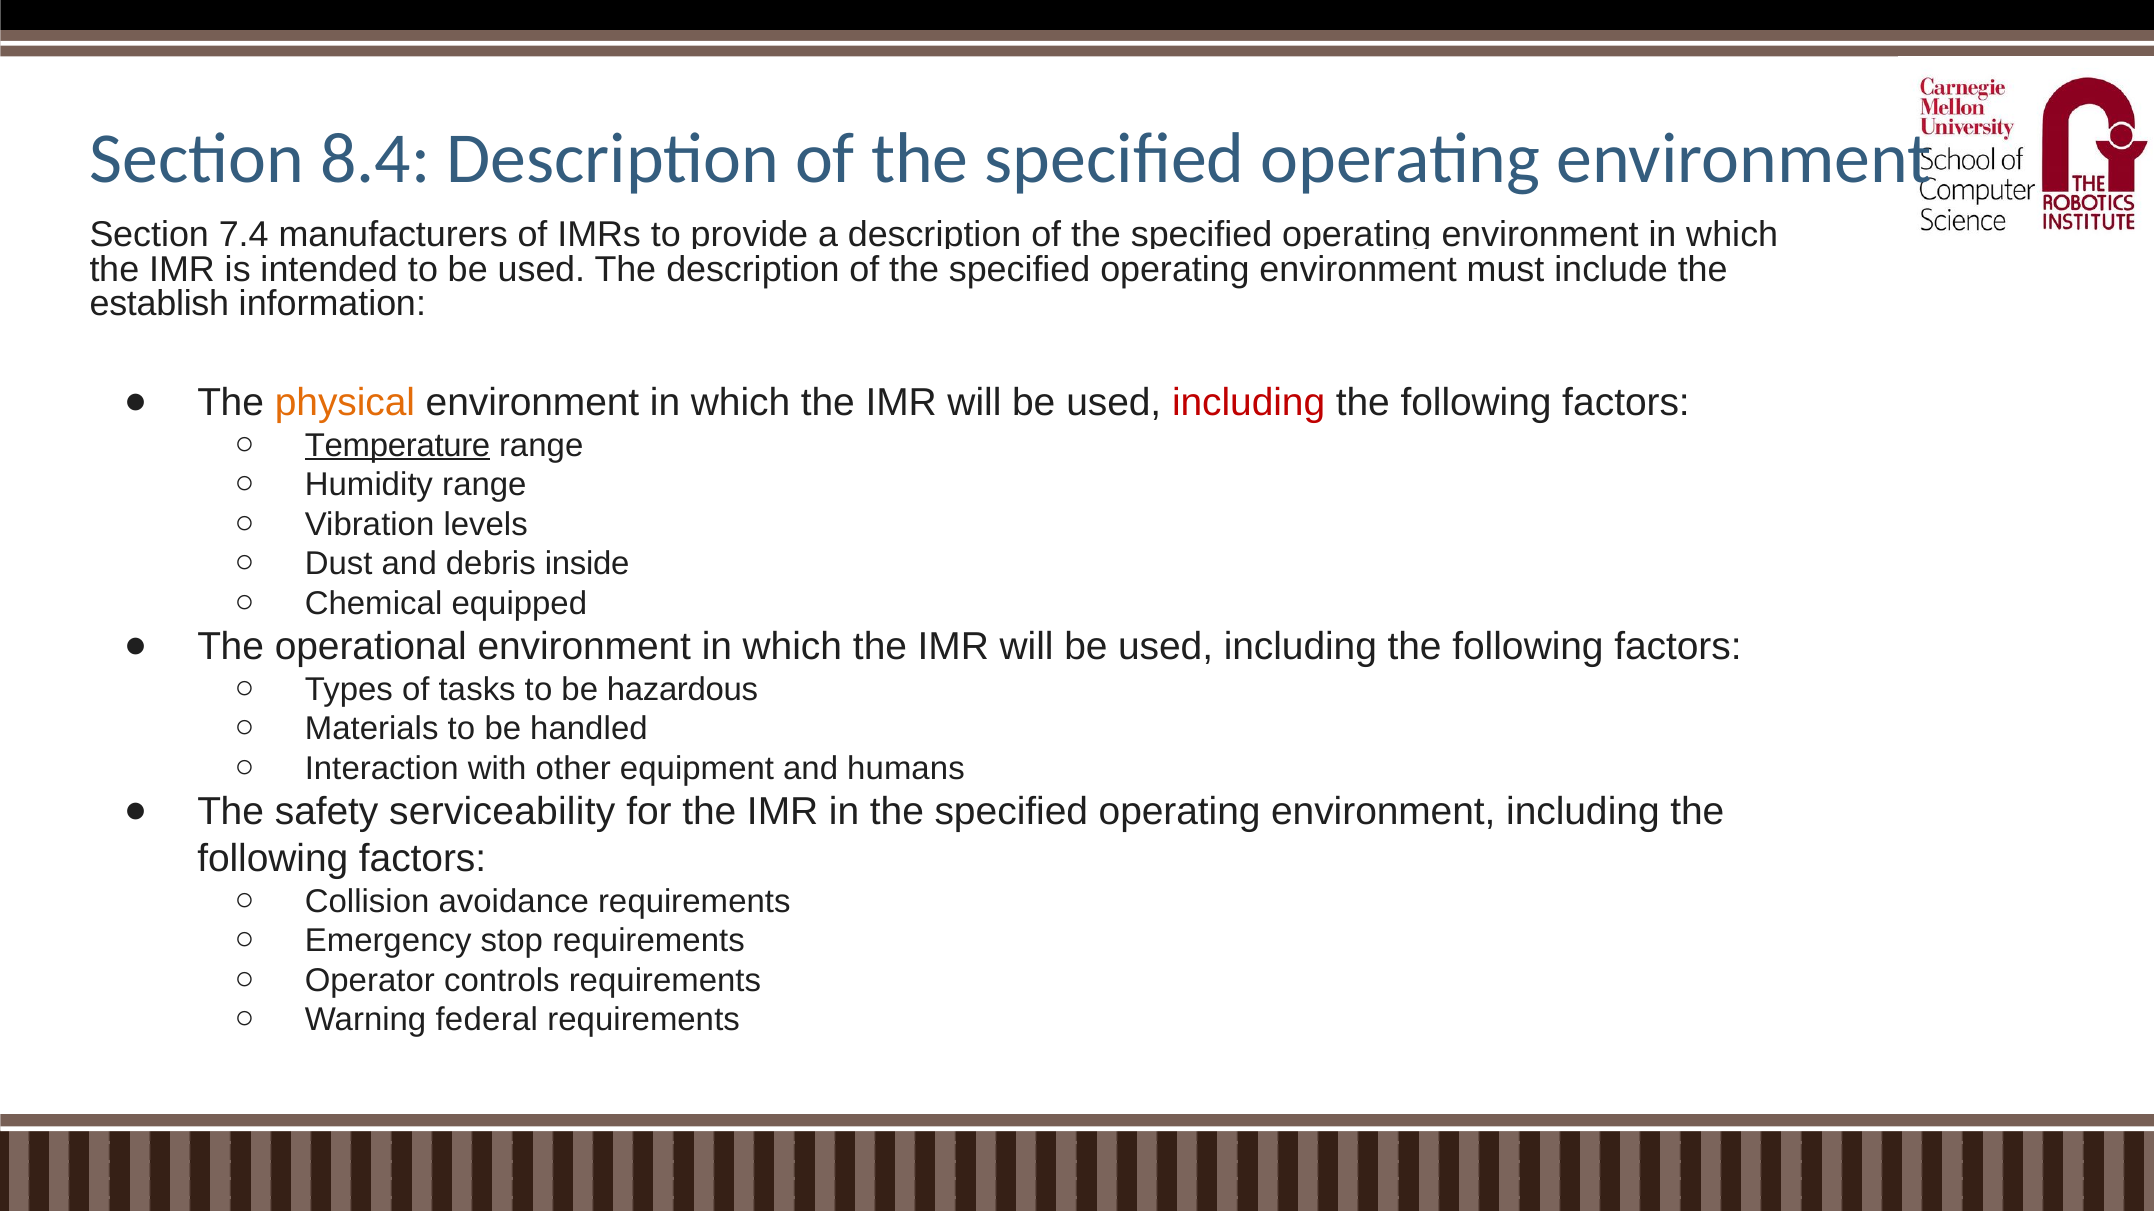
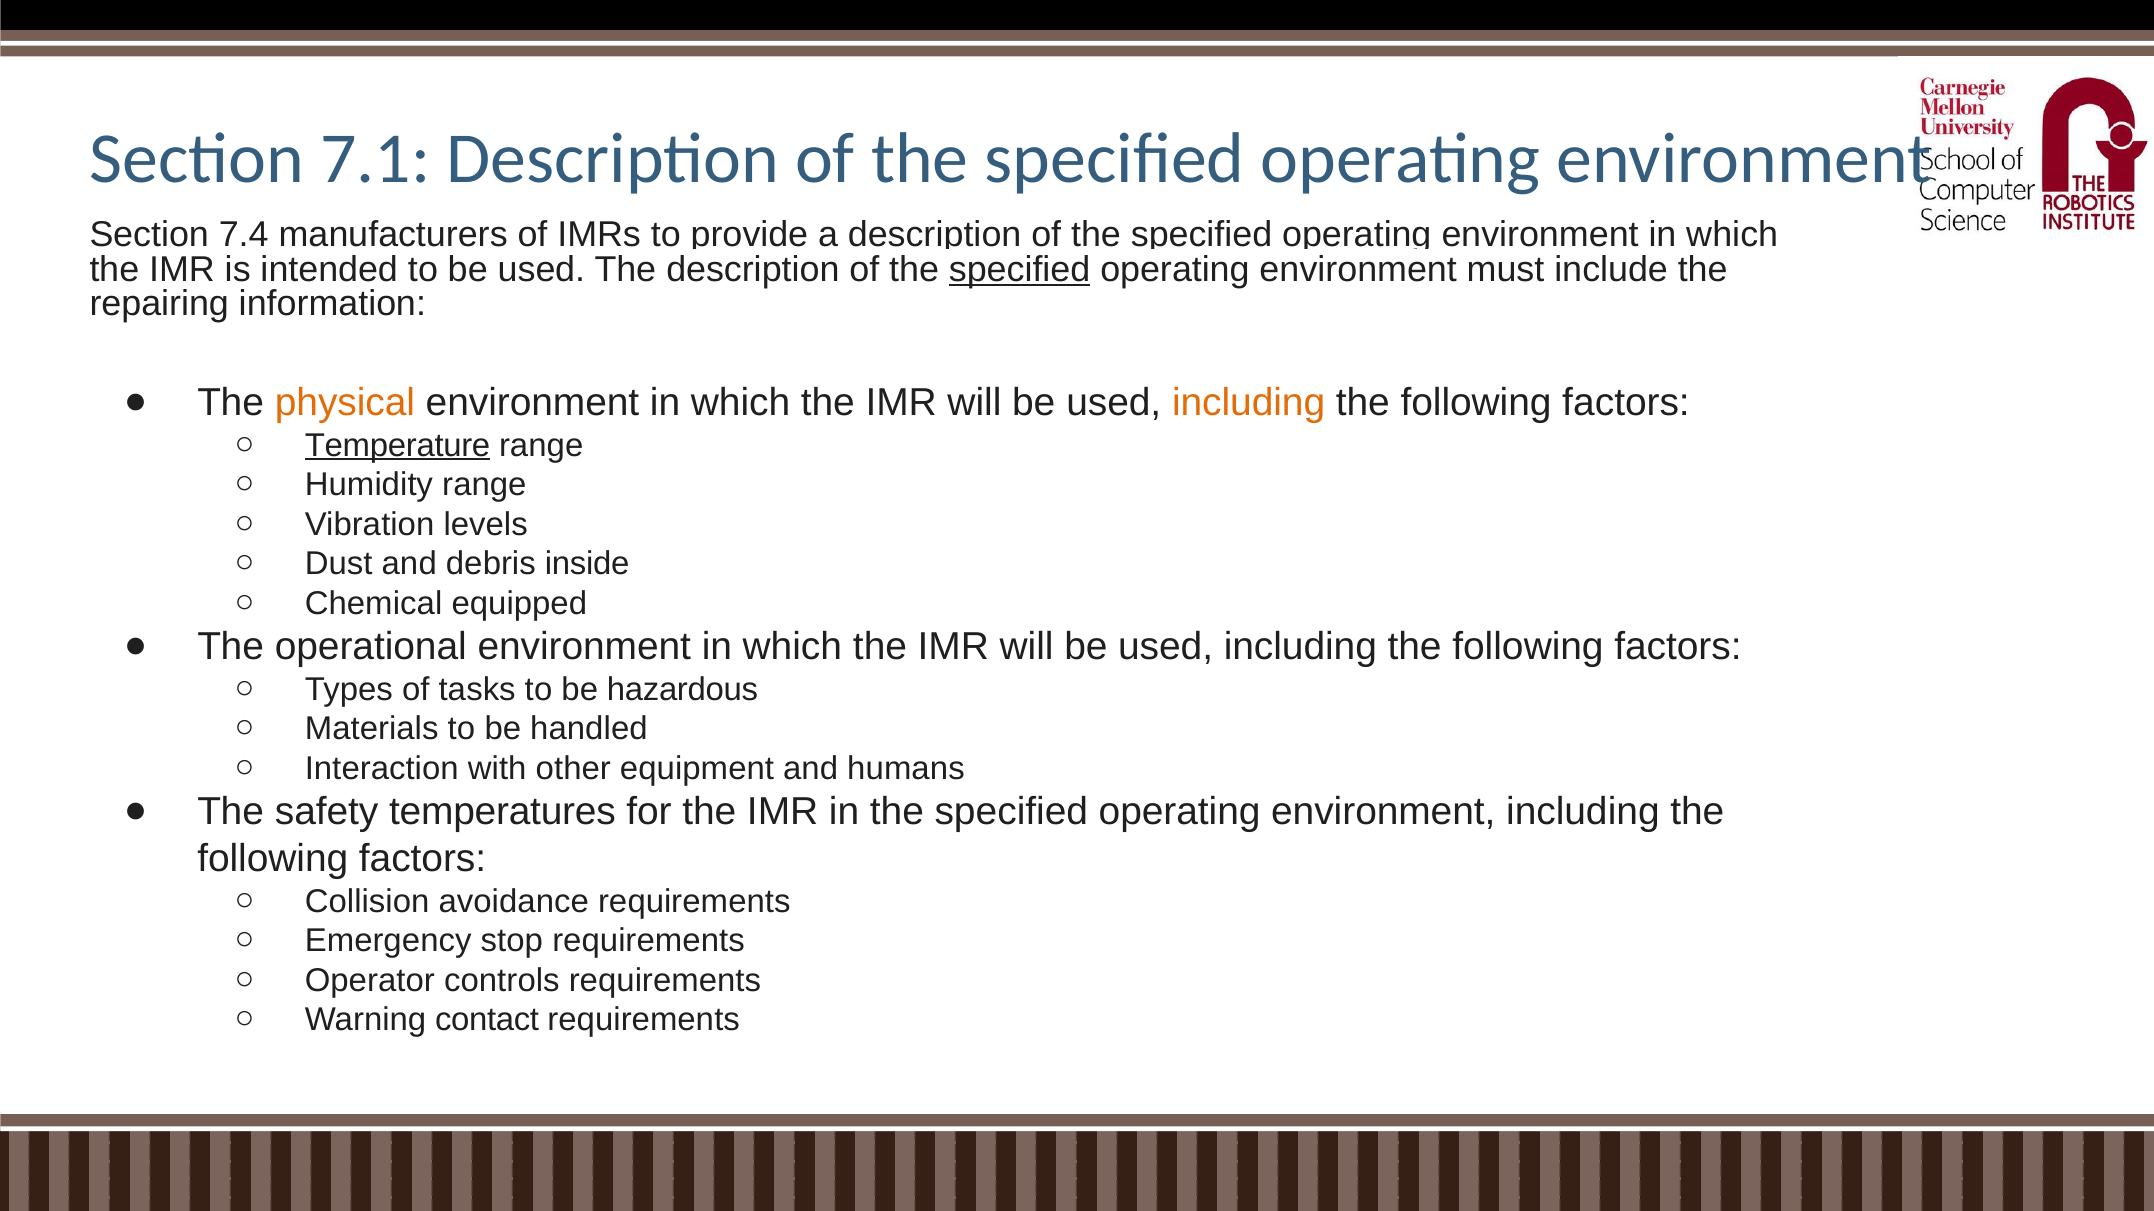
8.4: 8.4 -> 7.1
specified at (1020, 270) underline: none -> present
establish: establish -> repairing
including at (1249, 403) colour: red -> orange
serviceability: serviceability -> temperatures
federal: federal -> contact
